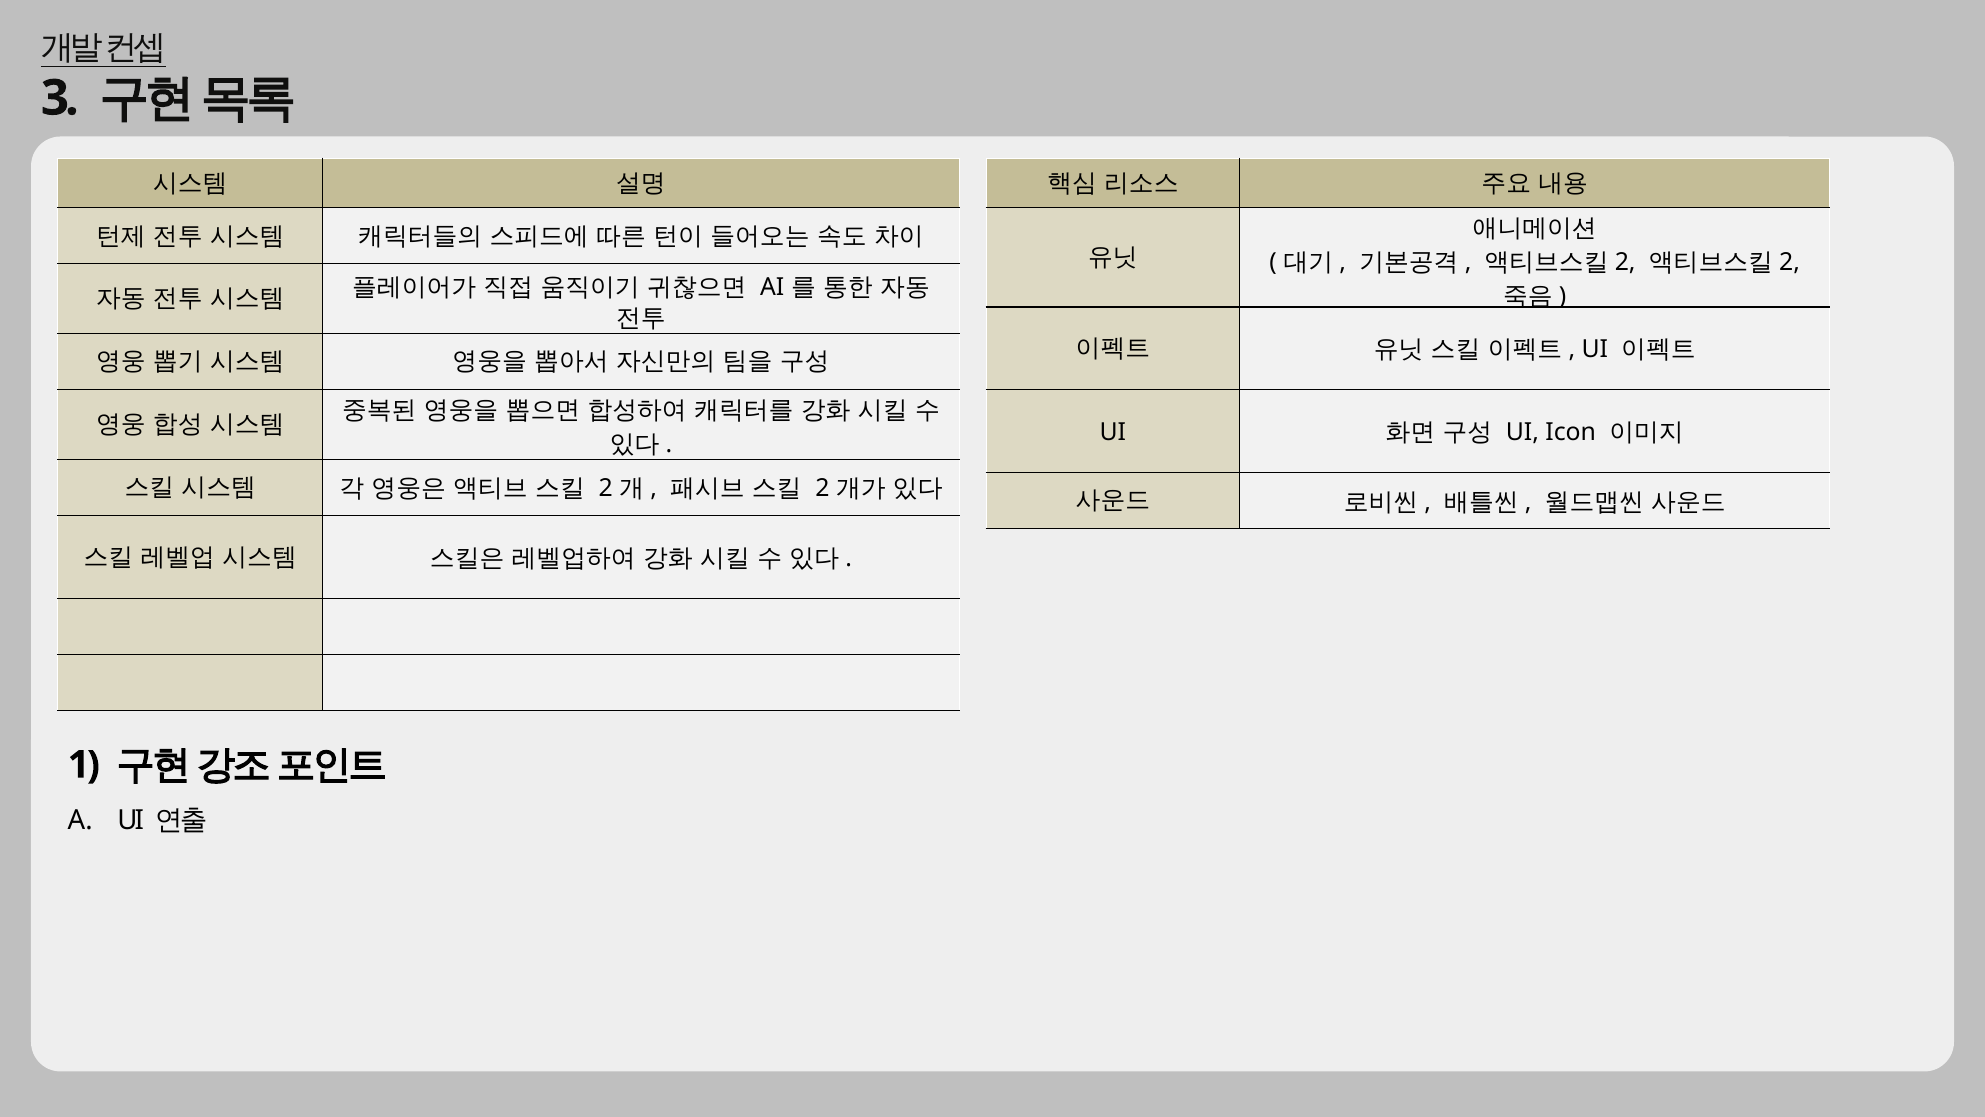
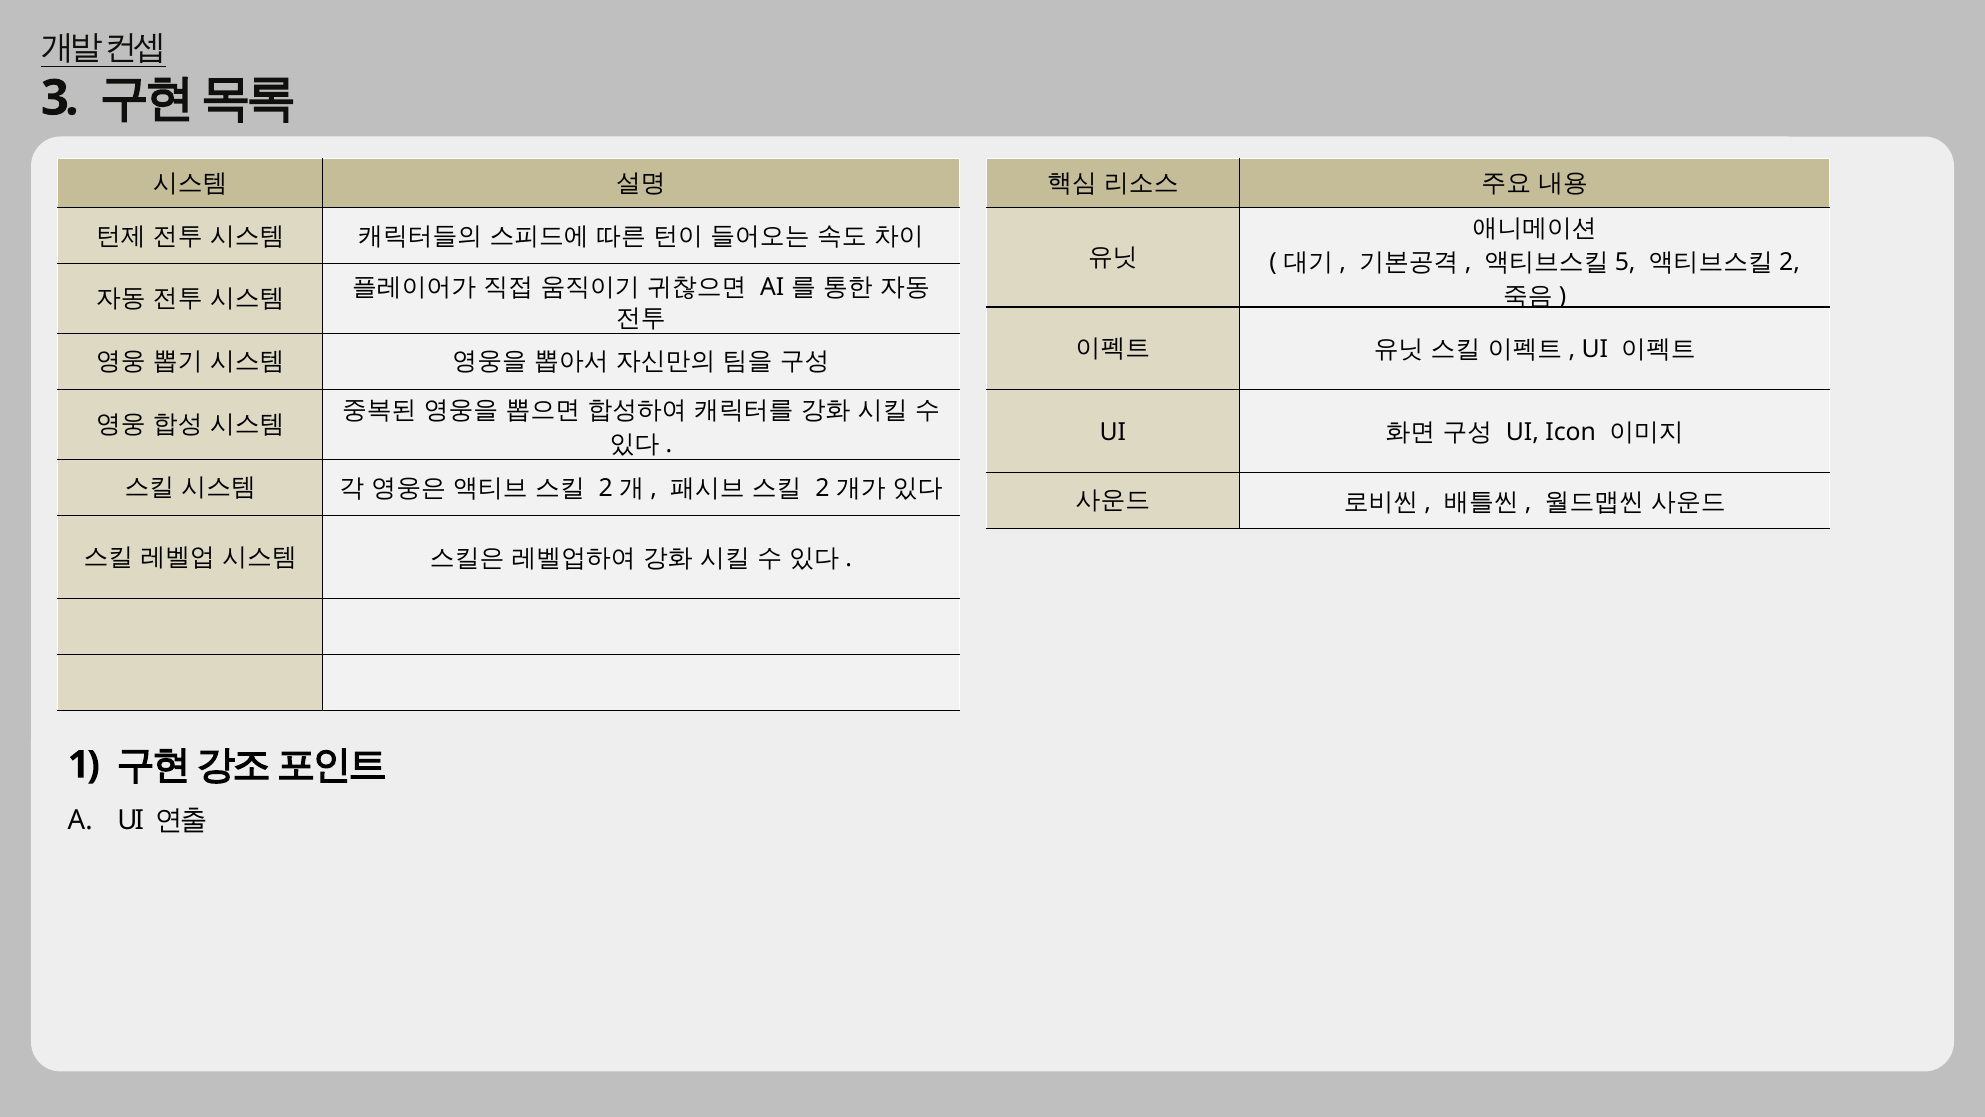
2 at (1625, 262): 2 -> 5
